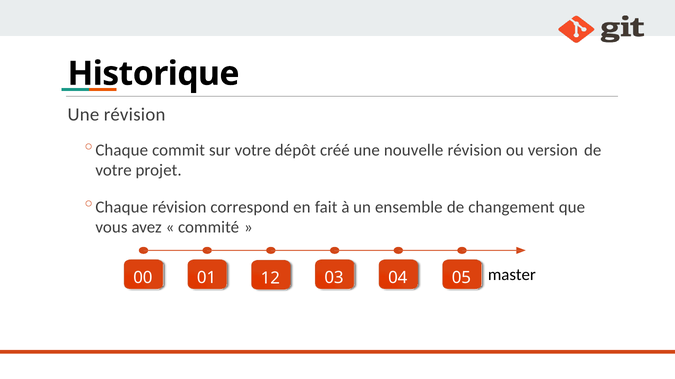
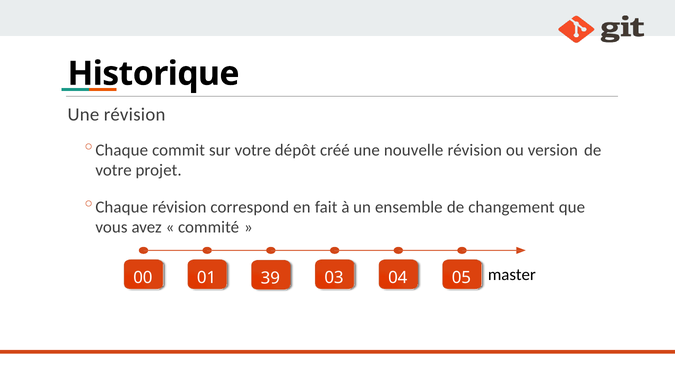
12: 12 -> 39
